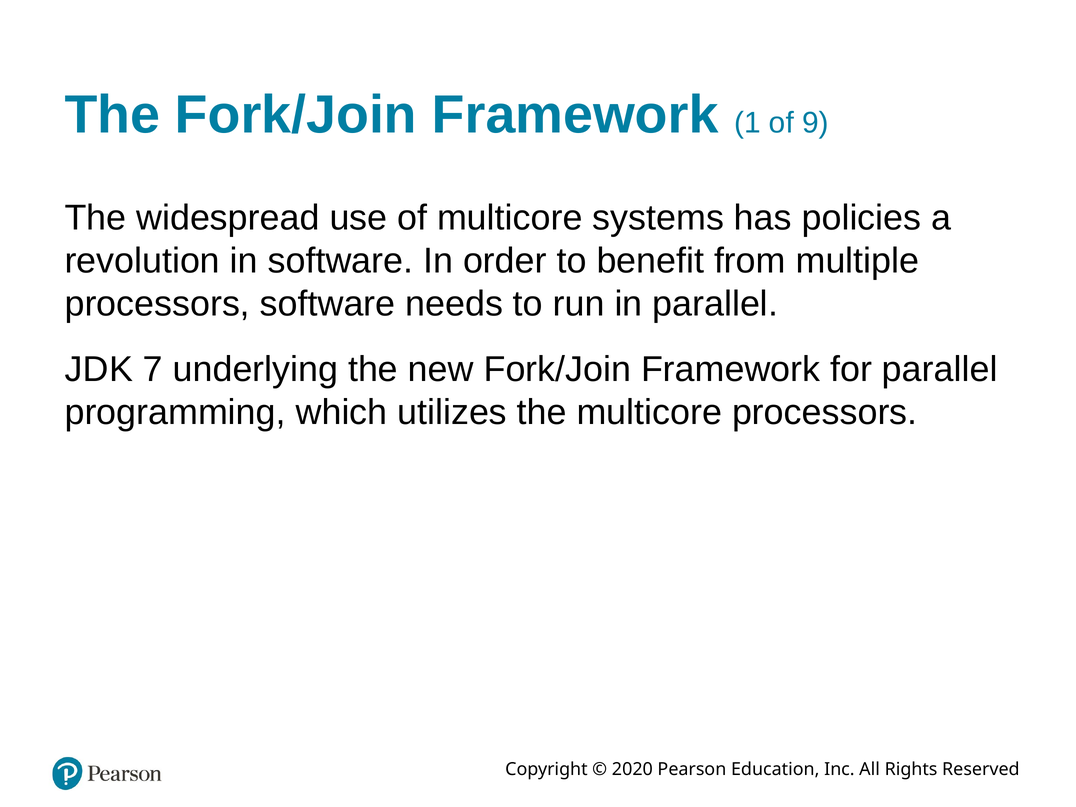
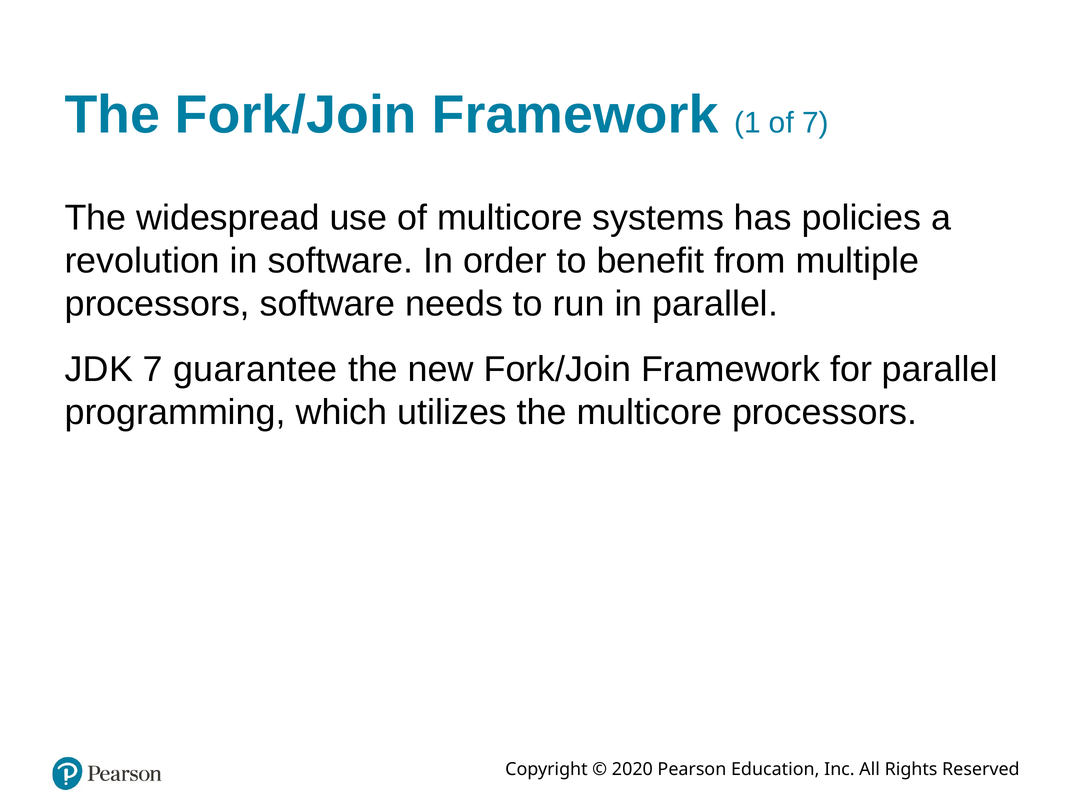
of 9: 9 -> 7
underlying: underlying -> guarantee
